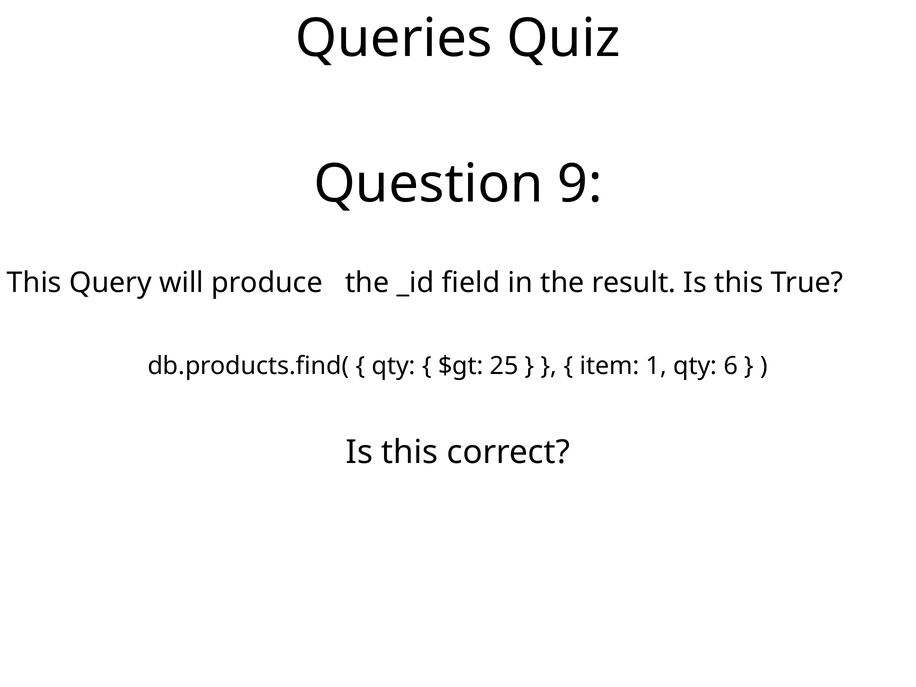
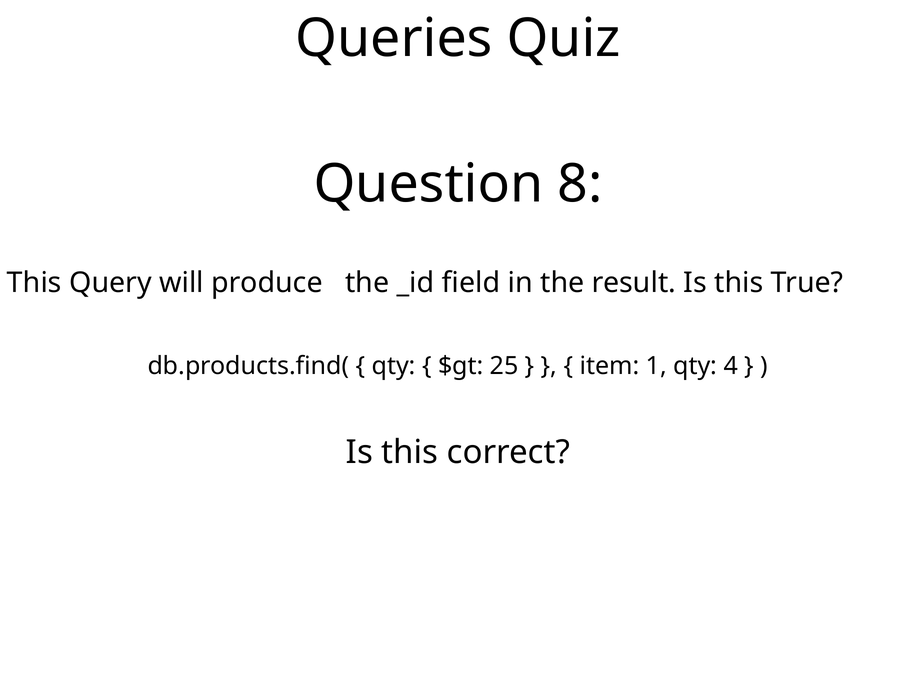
9: 9 -> 8
6: 6 -> 4
